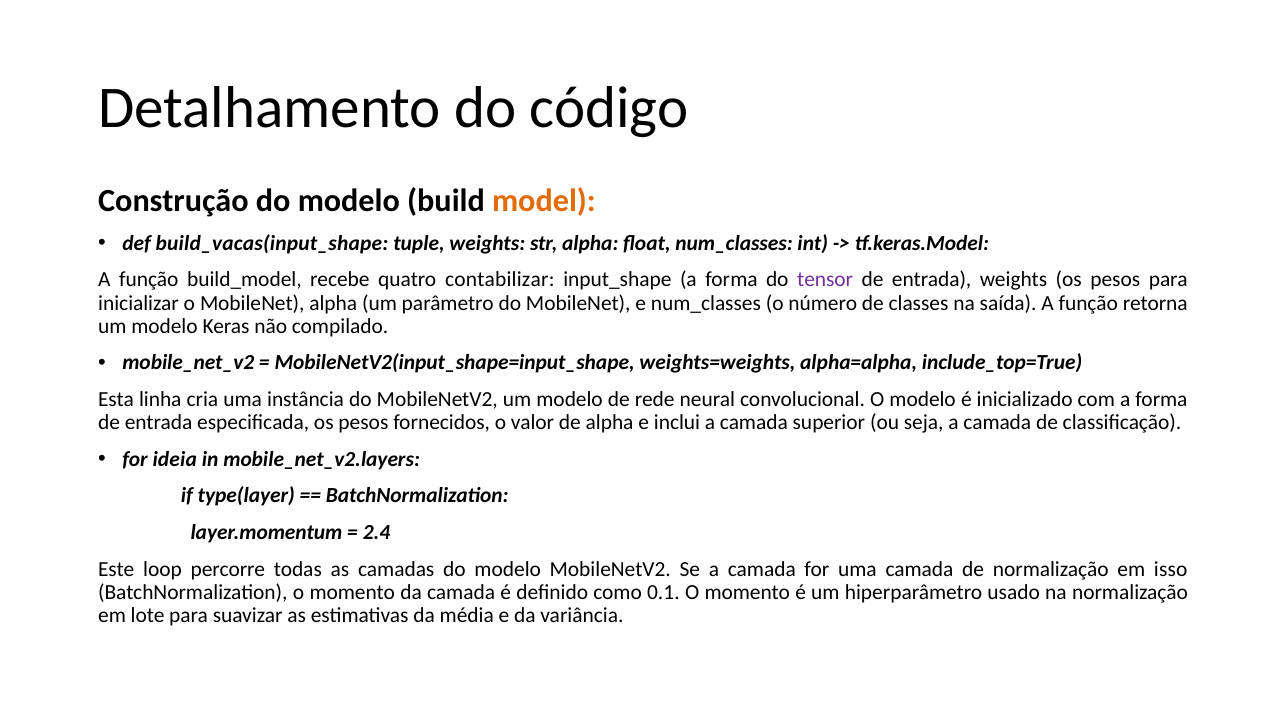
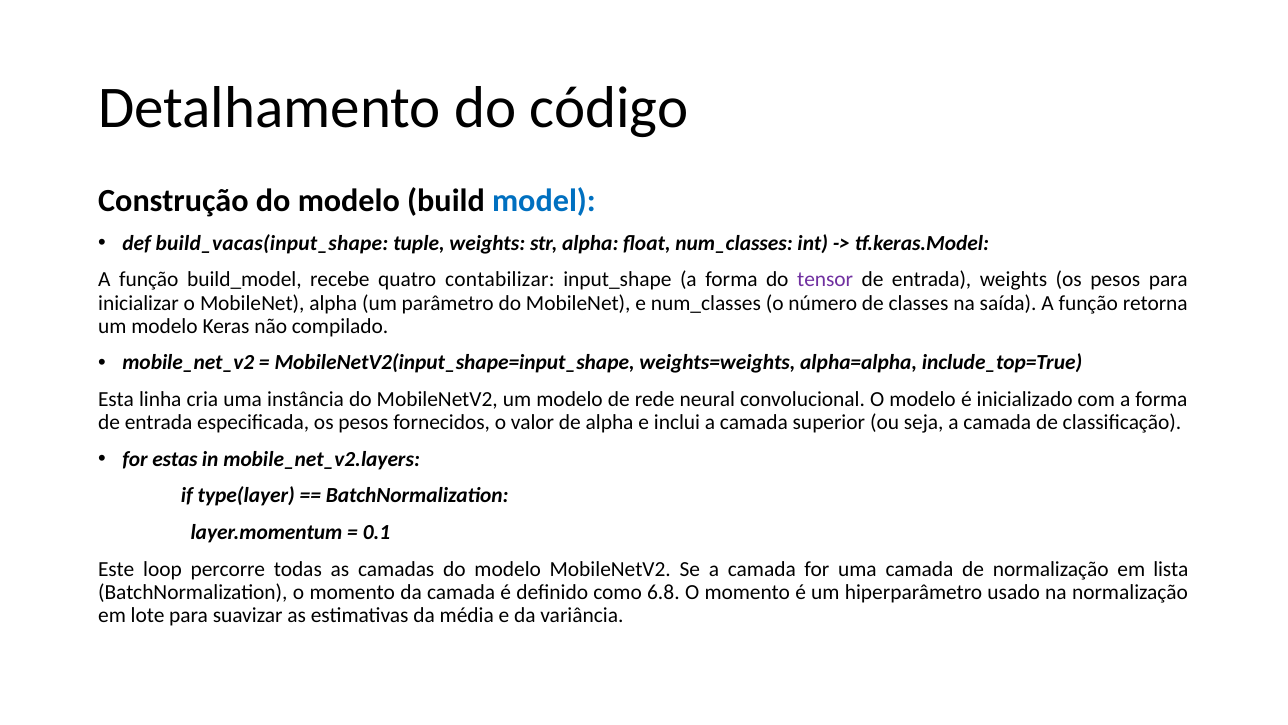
model colour: orange -> blue
ideia: ideia -> estas
2.4: 2.4 -> 0.1
isso: isso -> lista
0.1: 0.1 -> 6.8
